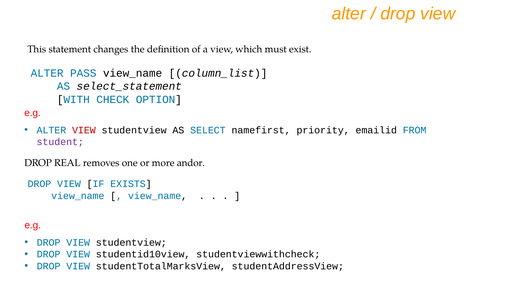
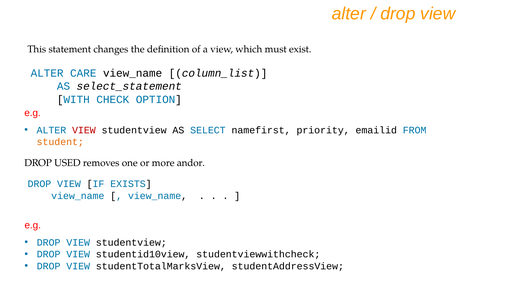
PASS: PASS -> CARE
student colour: purple -> orange
REAL: REAL -> USED
